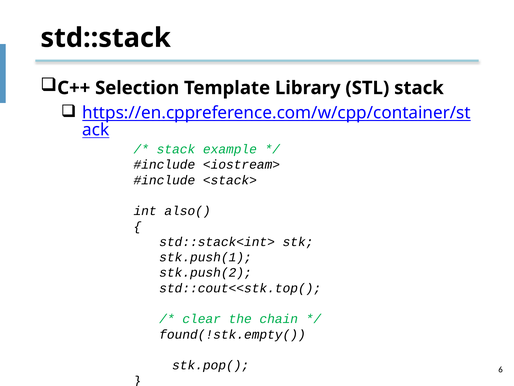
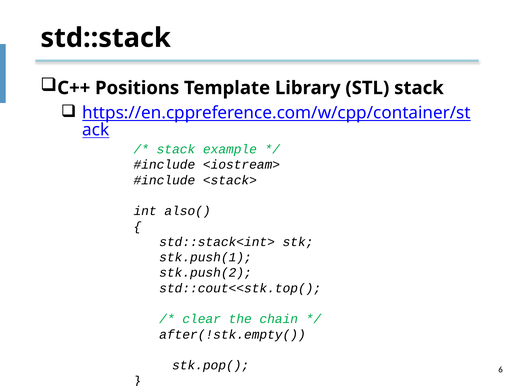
Selection: Selection -> Positions
found(!stk.empty(: found(!stk.empty( -> after(!stk.empty(
